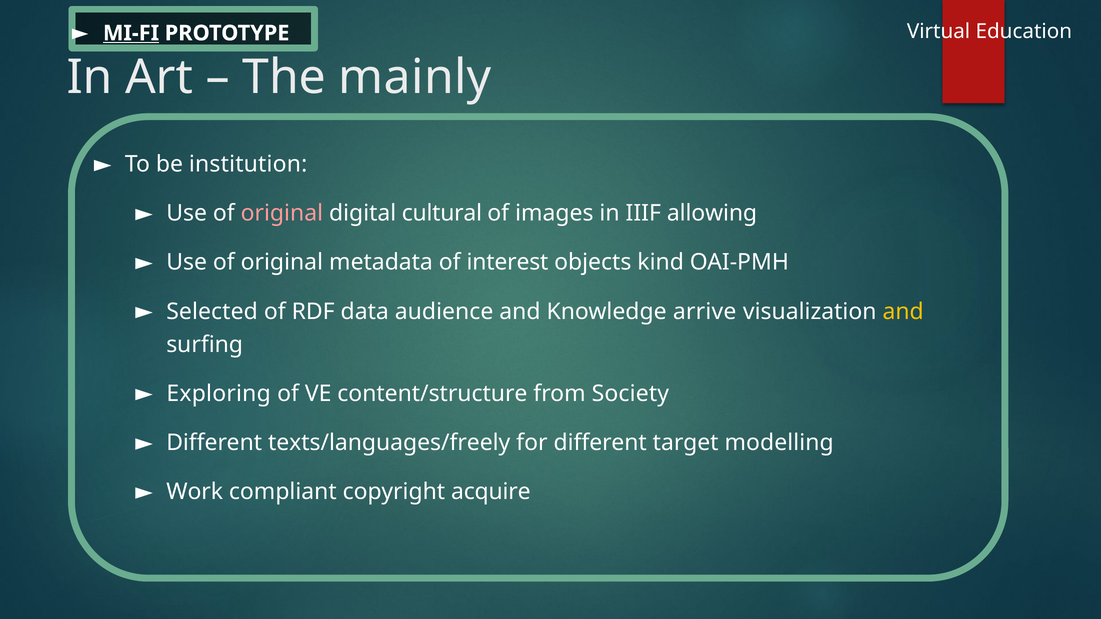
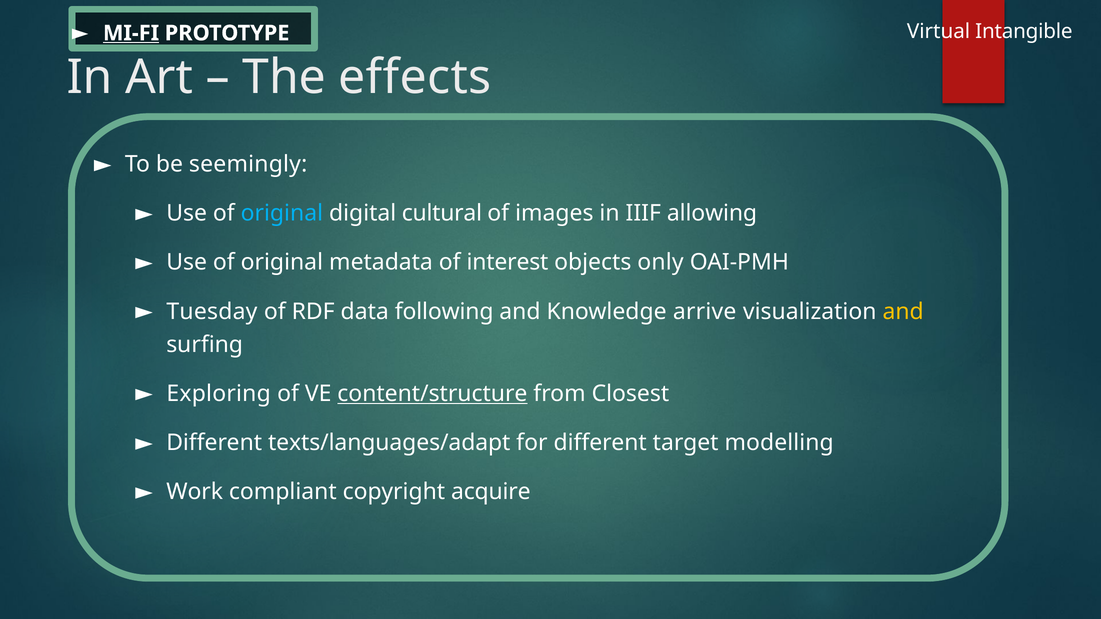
Education: Education -> Intangible
mainly: mainly -> effects
institution: institution -> seemingly
original at (282, 213) colour: pink -> light blue
kind: kind -> only
Selected: Selected -> Tuesday
audience: audience -> following
content/structure underline: none -> present
Society: Society -> Closest
texts/languages/freely: texts/languages/freely -> texts/languages/adapt
